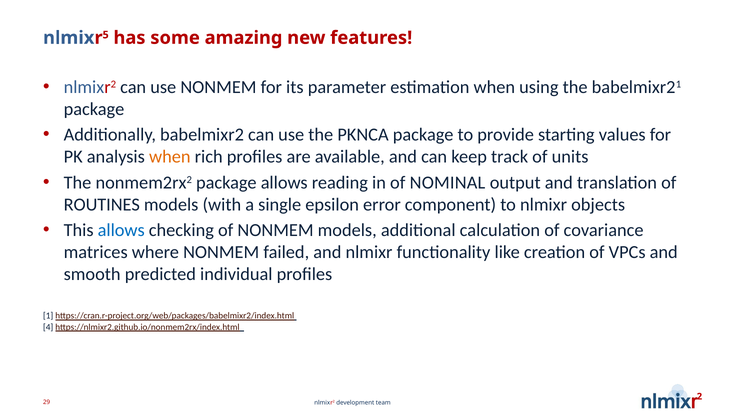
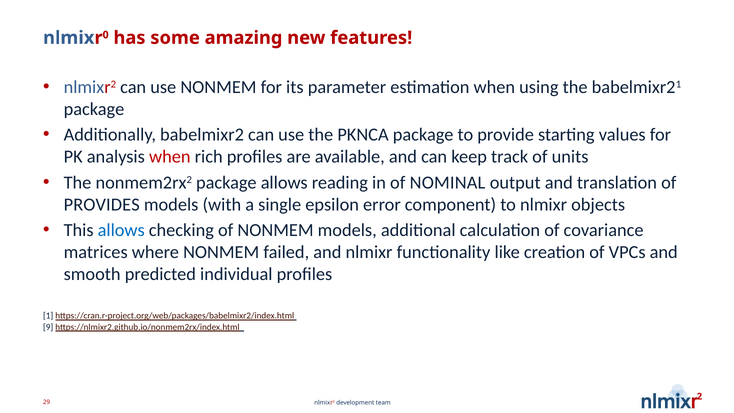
5: 5 -> 0
when at (170, 157) colour: orange -> red
ROUTINES: ROUTINES -> PROVIDES
4: 4 -> 9
